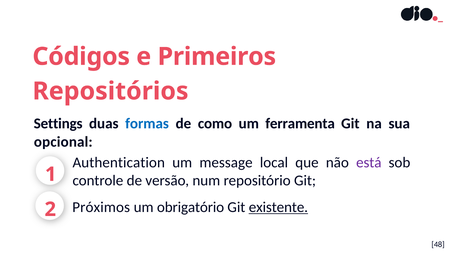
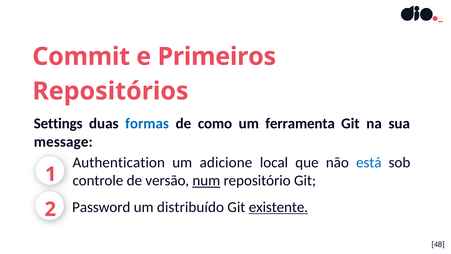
Códigos: Códigos -> Commit
opcional: opcional -> message
message: message -> adicione
está colour: purple -> blue
num underline: none -> present
Próximos: Próximos -> Password
obrigatório: obrigatório -> distribuído
